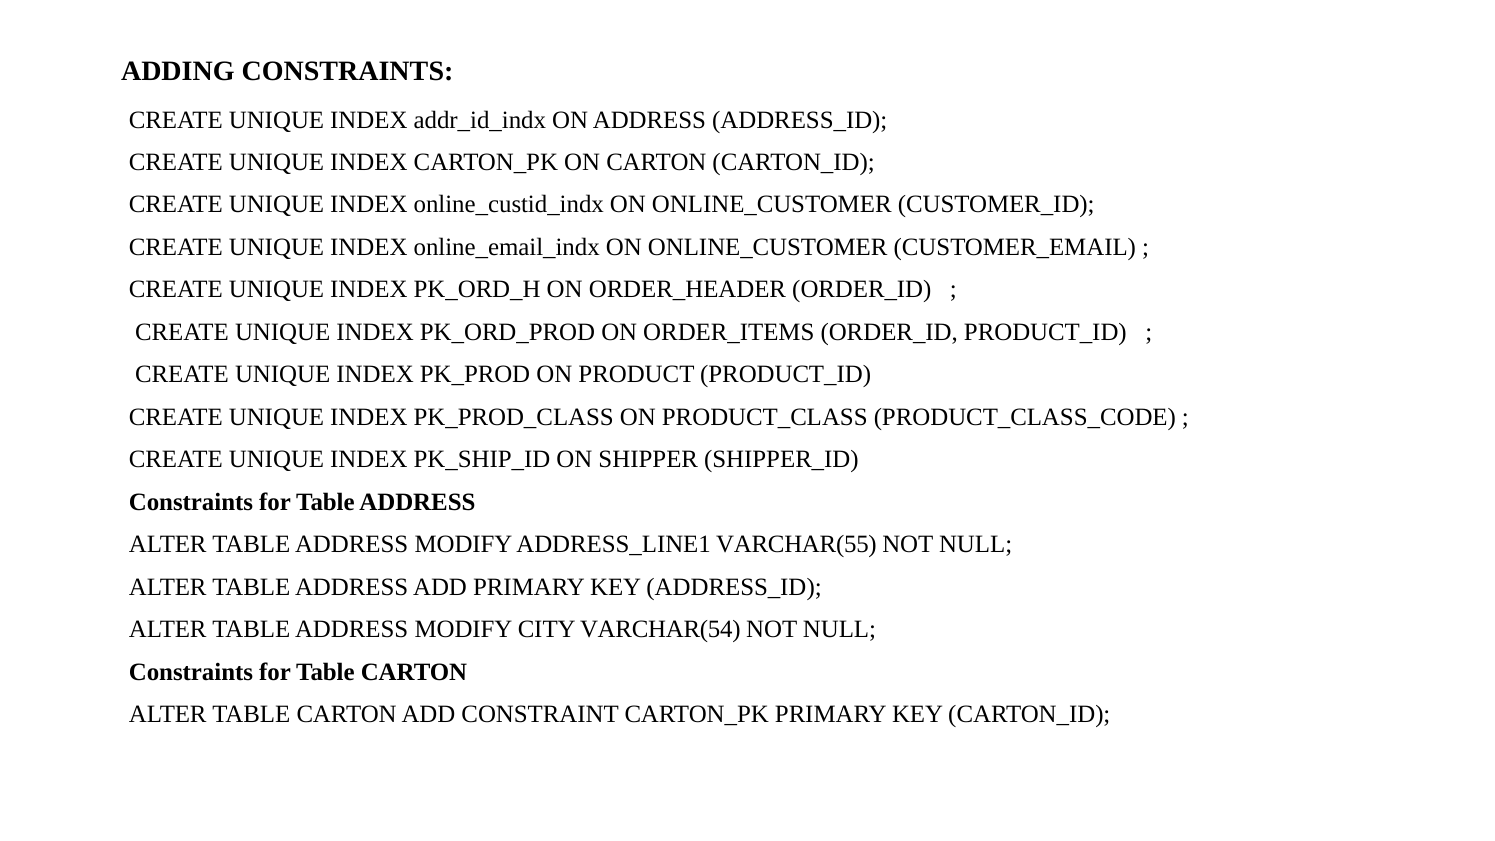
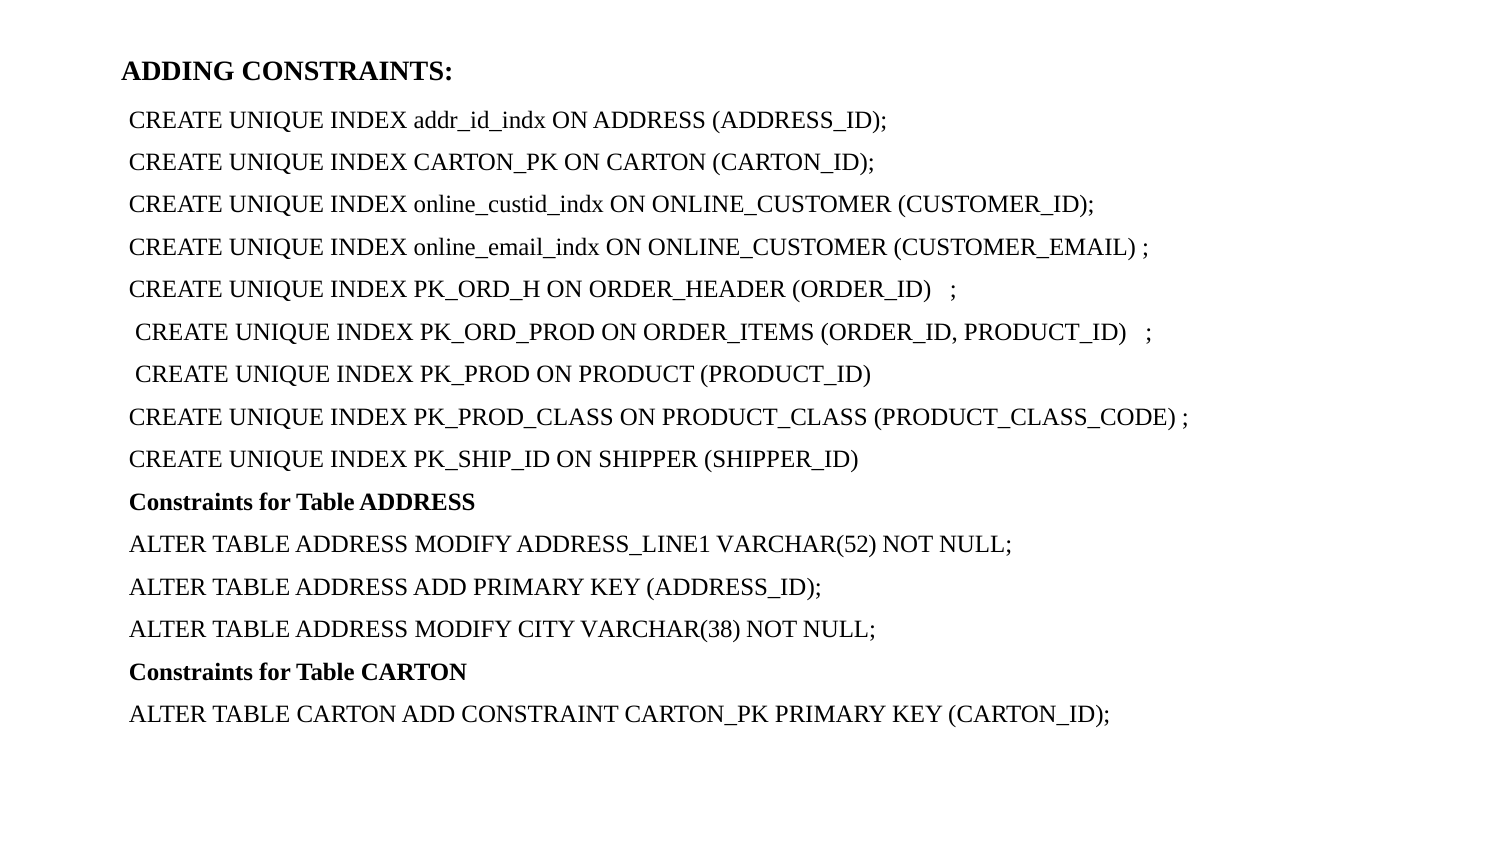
VARCHAR(55: VARCHAR(55 -> VARCHAR(52
VARCHAR(54: VARCHAR(54 -> VARCHAR(38
